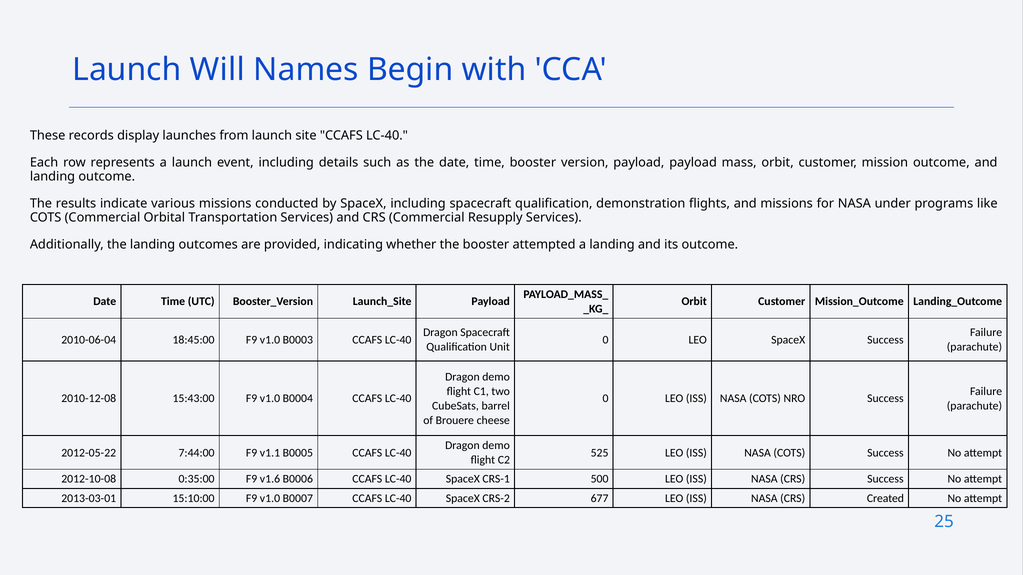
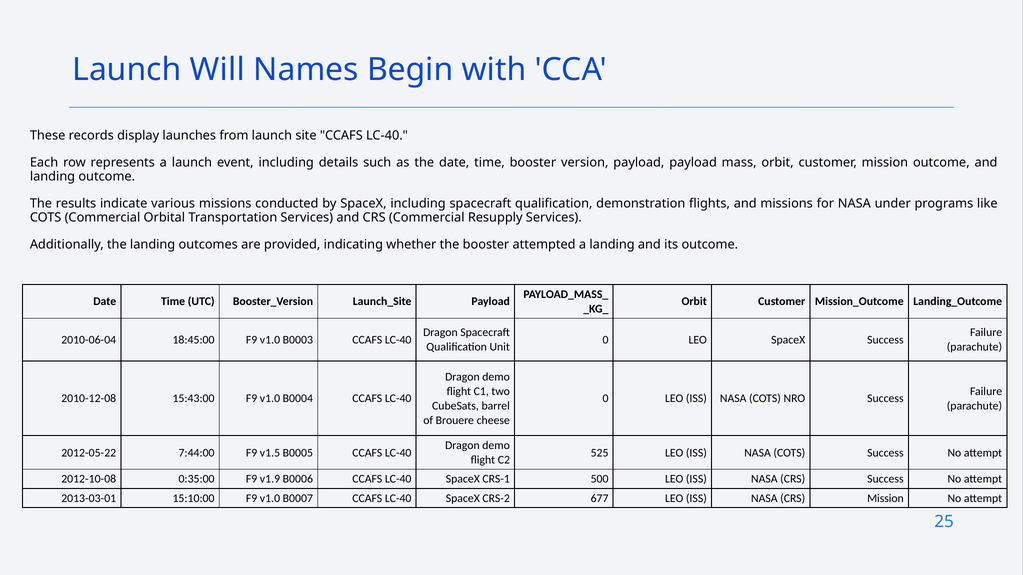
v1.1: v1.1 -> v1.5
v1.6: v1.6 -> v1.9
CRS Created: Created -> Mission
